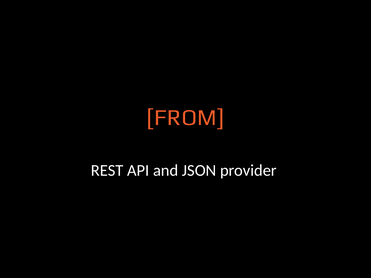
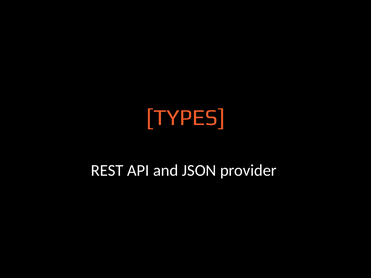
FROM: FROM -> TYPES
